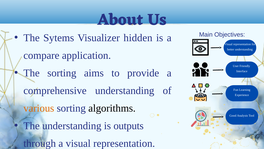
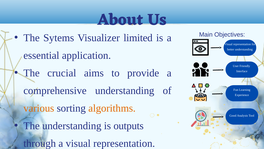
hidden: hidden -> limited
compare: compare -> essential
The sorting: sorting -> crucial
algorithms colour: black -> orange
